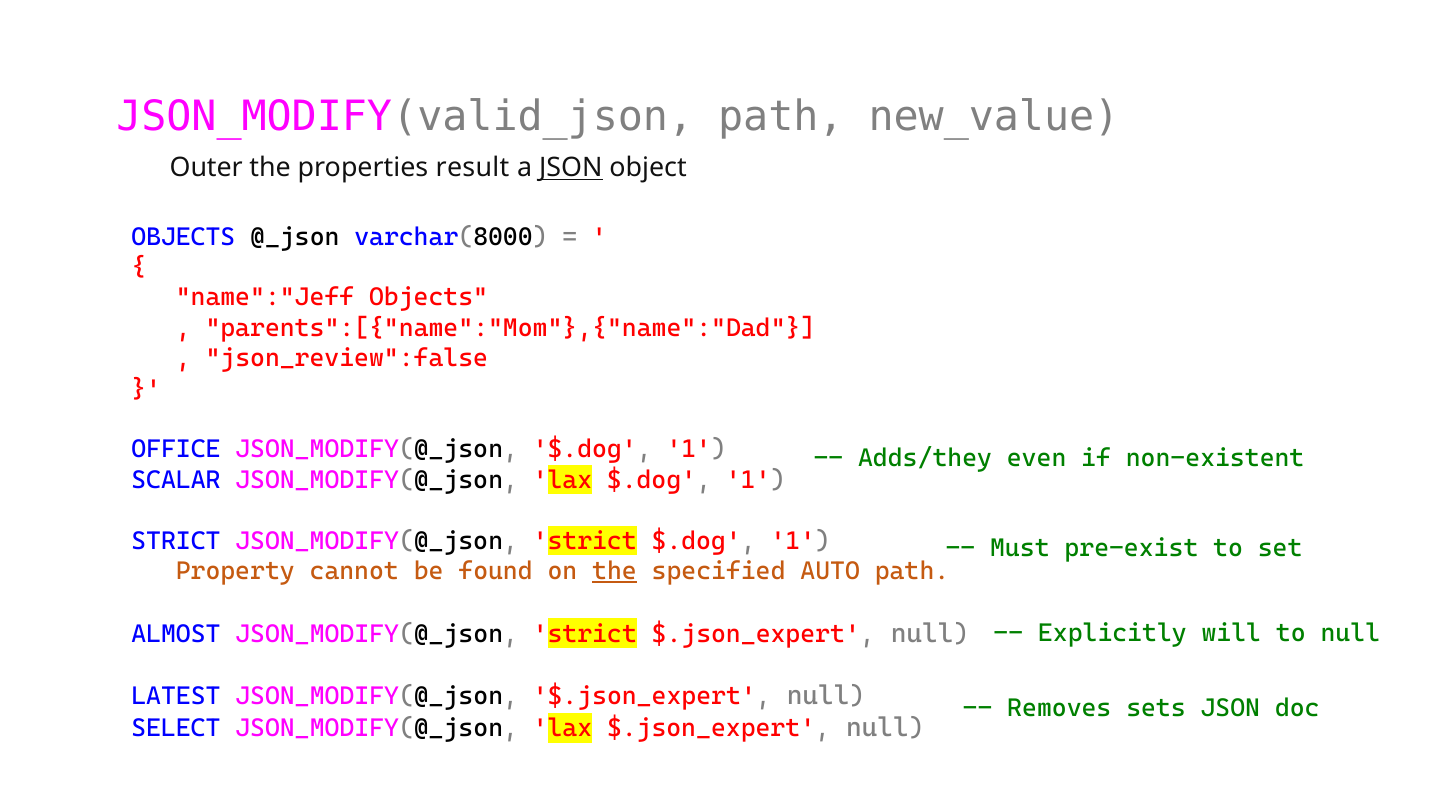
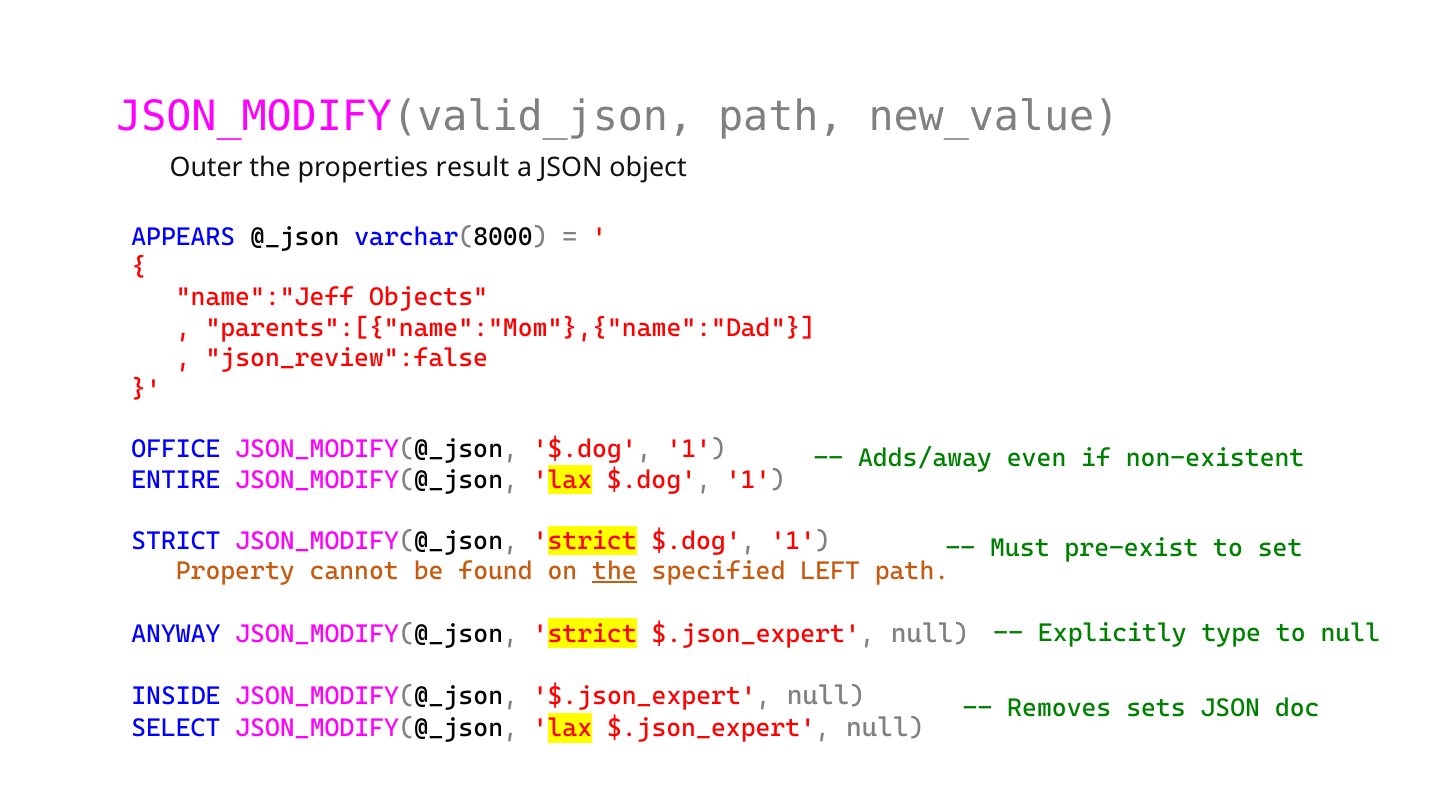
JSON at (571, 168) underline: present -> none
OBJECTS at (183, 237): OBJECTS -> APPEARS
Adds/they: Adds/they -> Adds/away
SCALAR: SCALAR -> ENTIRE
AUTO: AUTO -> LEFT
will: will -> type
ALMOST: ALMOST -> ANYWAY
LATEST: LATEST -> INSIDE
